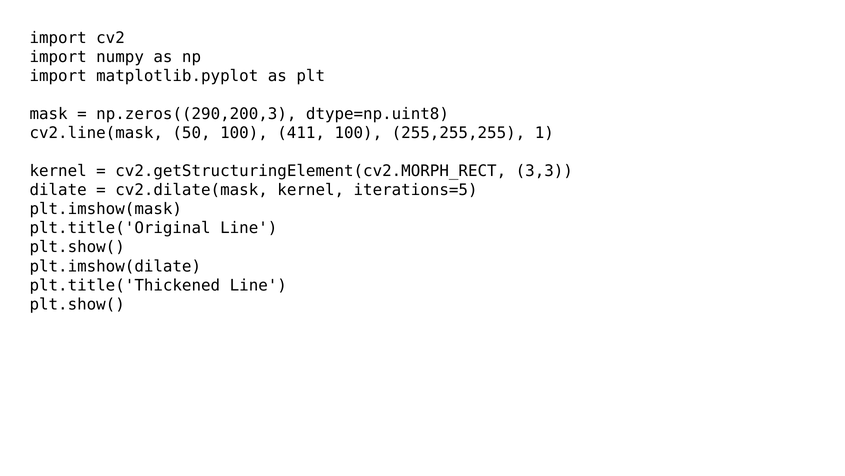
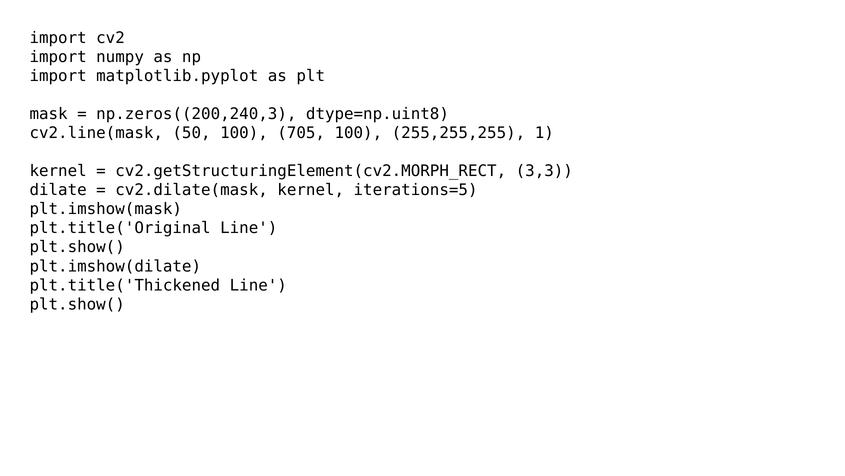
np.zeros((290,200,3: np.zeros((290,200,3 -> np.zeros((200,240,3
411: 411 -> 705
